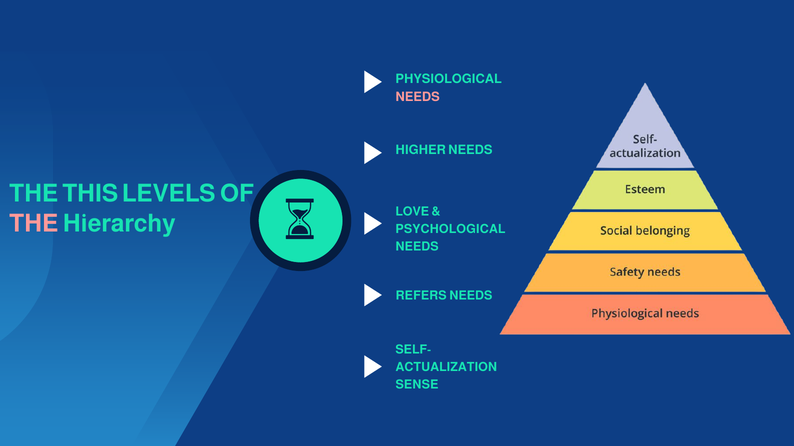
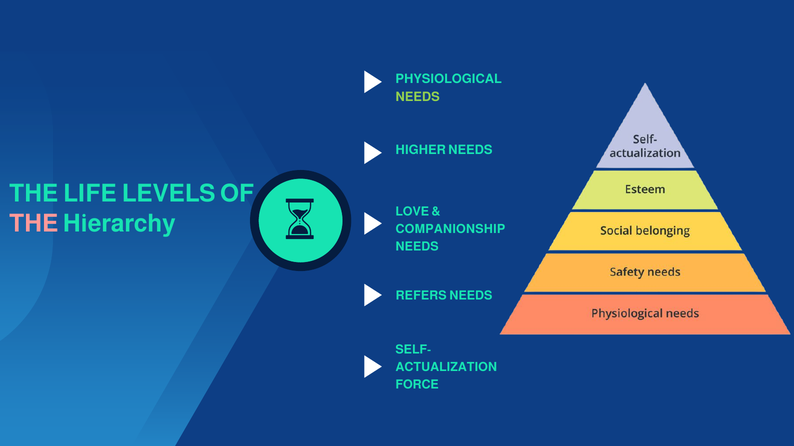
NEEDS at (418, 97) colour: pink -> light green
THIS: THIS -> LIFE
PSYCHOLOGICAL: PSYCHOLOGICAL -> COMPANIONSHIP
SENSE: SENSE -> FORCE
